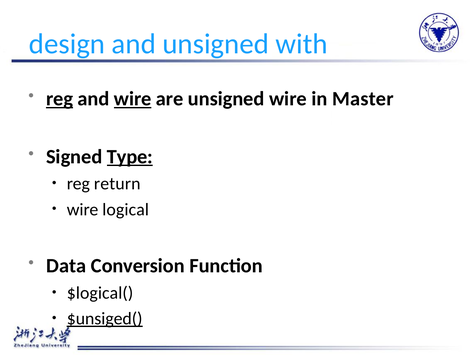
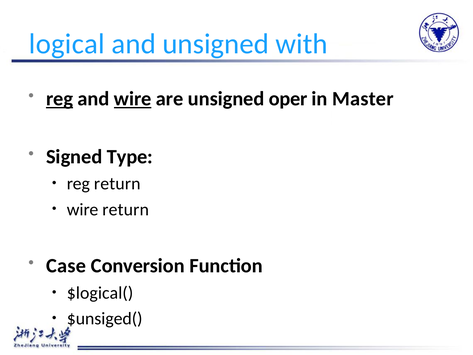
design: design -> logical
unsigned wire: wire -> oper
Type underline: present -> none
wire logical: logical -> return
Data: Data -> Case
$unsiged( underline: present -> none
